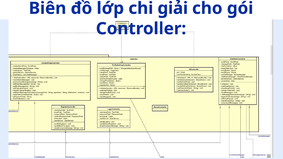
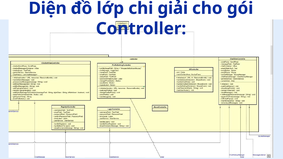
Biên: Biên -> Diện
